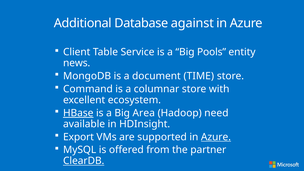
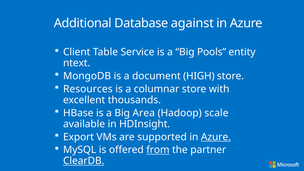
news: news -> ntext
TIME: TIME -> HIGH
Command: Command -> Resources
ecosystem: ecosystem -> thousands
HBase underline: present -> none
need: need -> scale
from underline: none -> present
